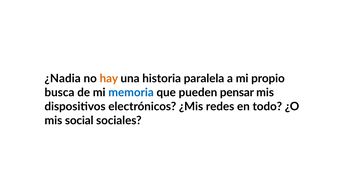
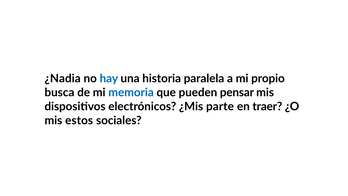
hay colour: orange -> blue
redes: redes -> parte
todo: todo -> traer
social: social -> estos
